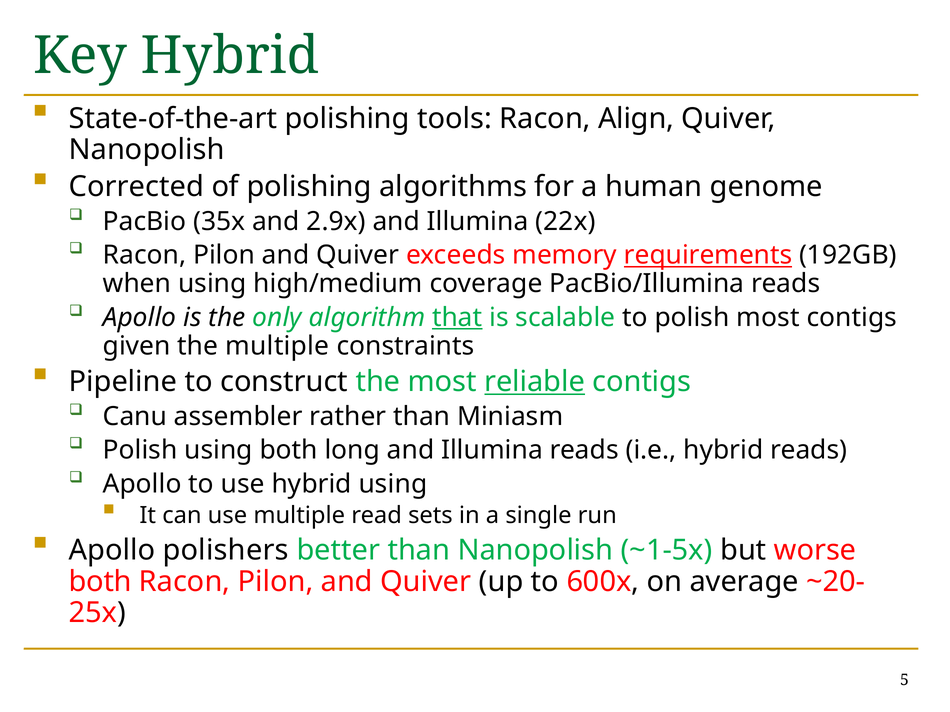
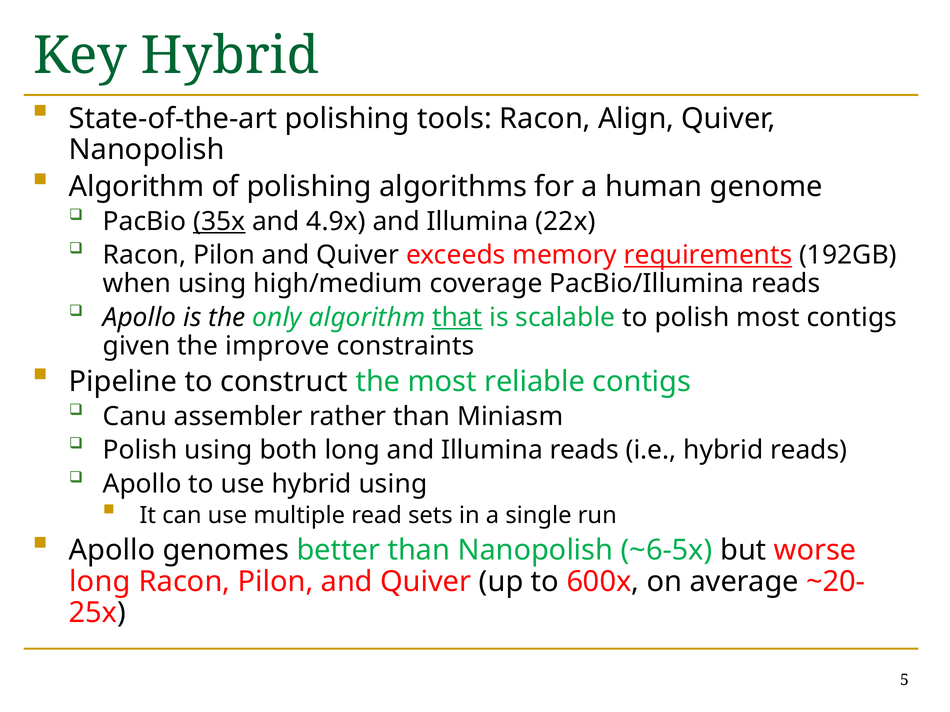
Corrected at (136, 187): Corrected -> Algorithm
35x underline: none -> present
2.9x: 2.9x -> 4.9x
the multiple: multiple -> improve
reliable underline: present -> none
polishers: polishers -> genomes
~1-5x: ~1-5x -> ~6-5x
both at (100, 582): both -> long
